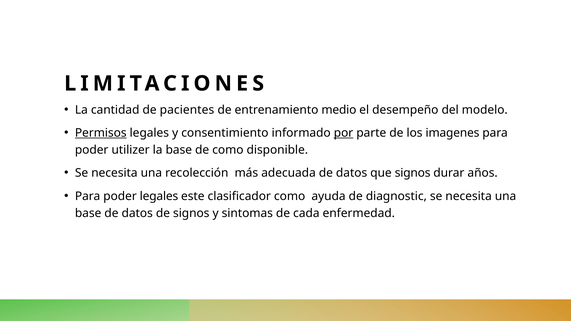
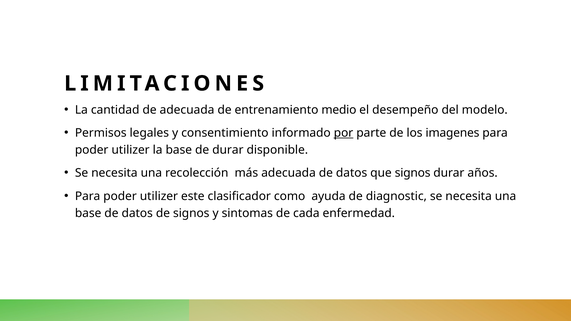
de pacientes: pacientes -> adecuada
Permisos underline: present -> none
de como: como -> durar
legales at (159, 196): legales -> utilizer
